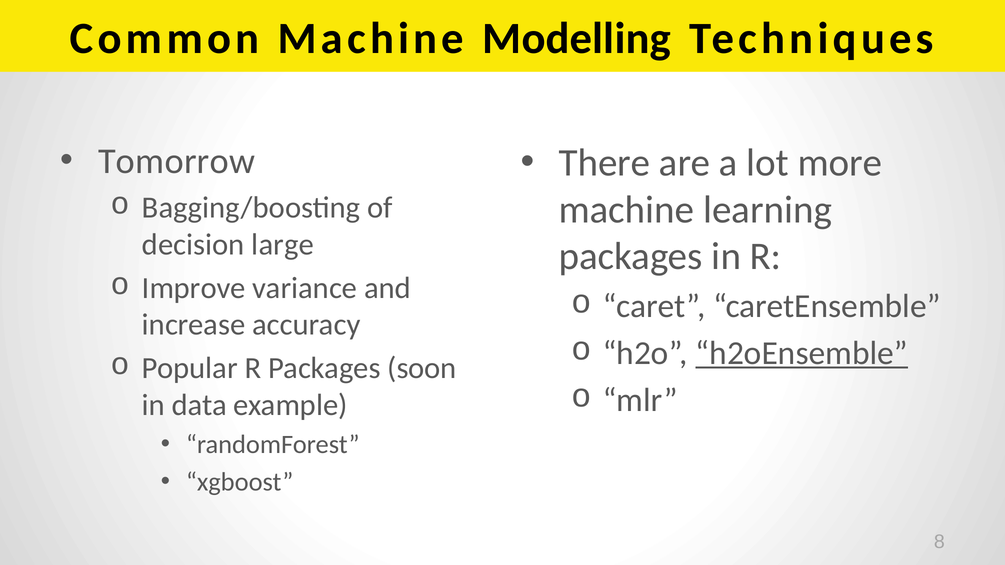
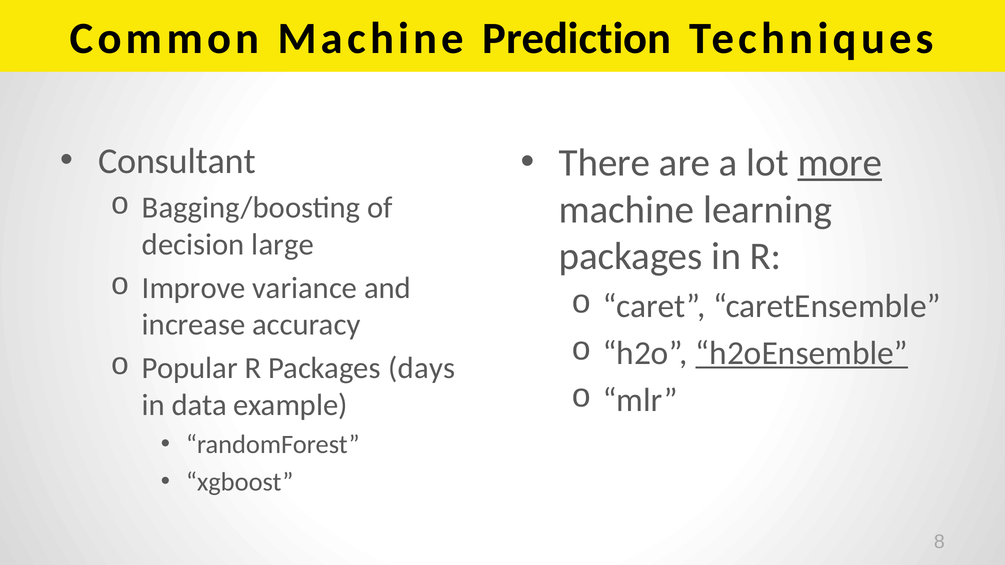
Modelling: Modelling -> Prediction
Tomorrow: Tomorrow -> Consultant
more underline: none -> present
soon: soon -> days
